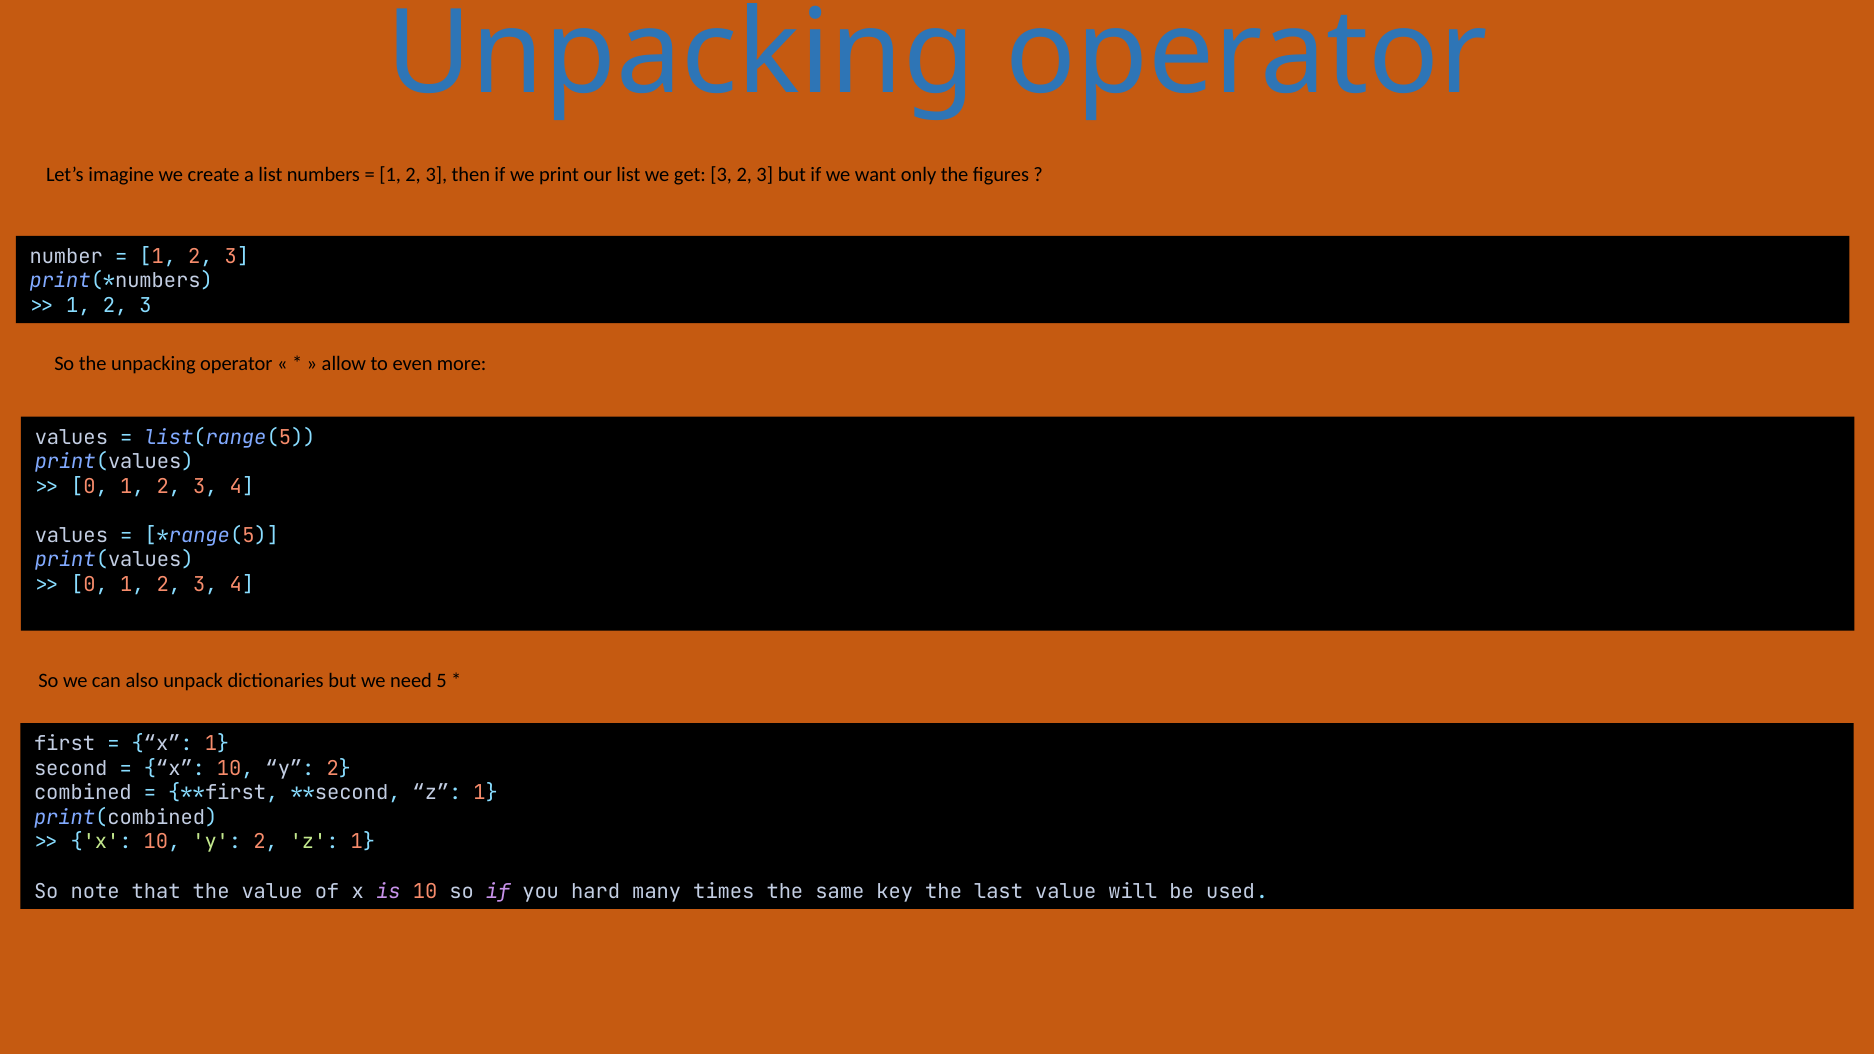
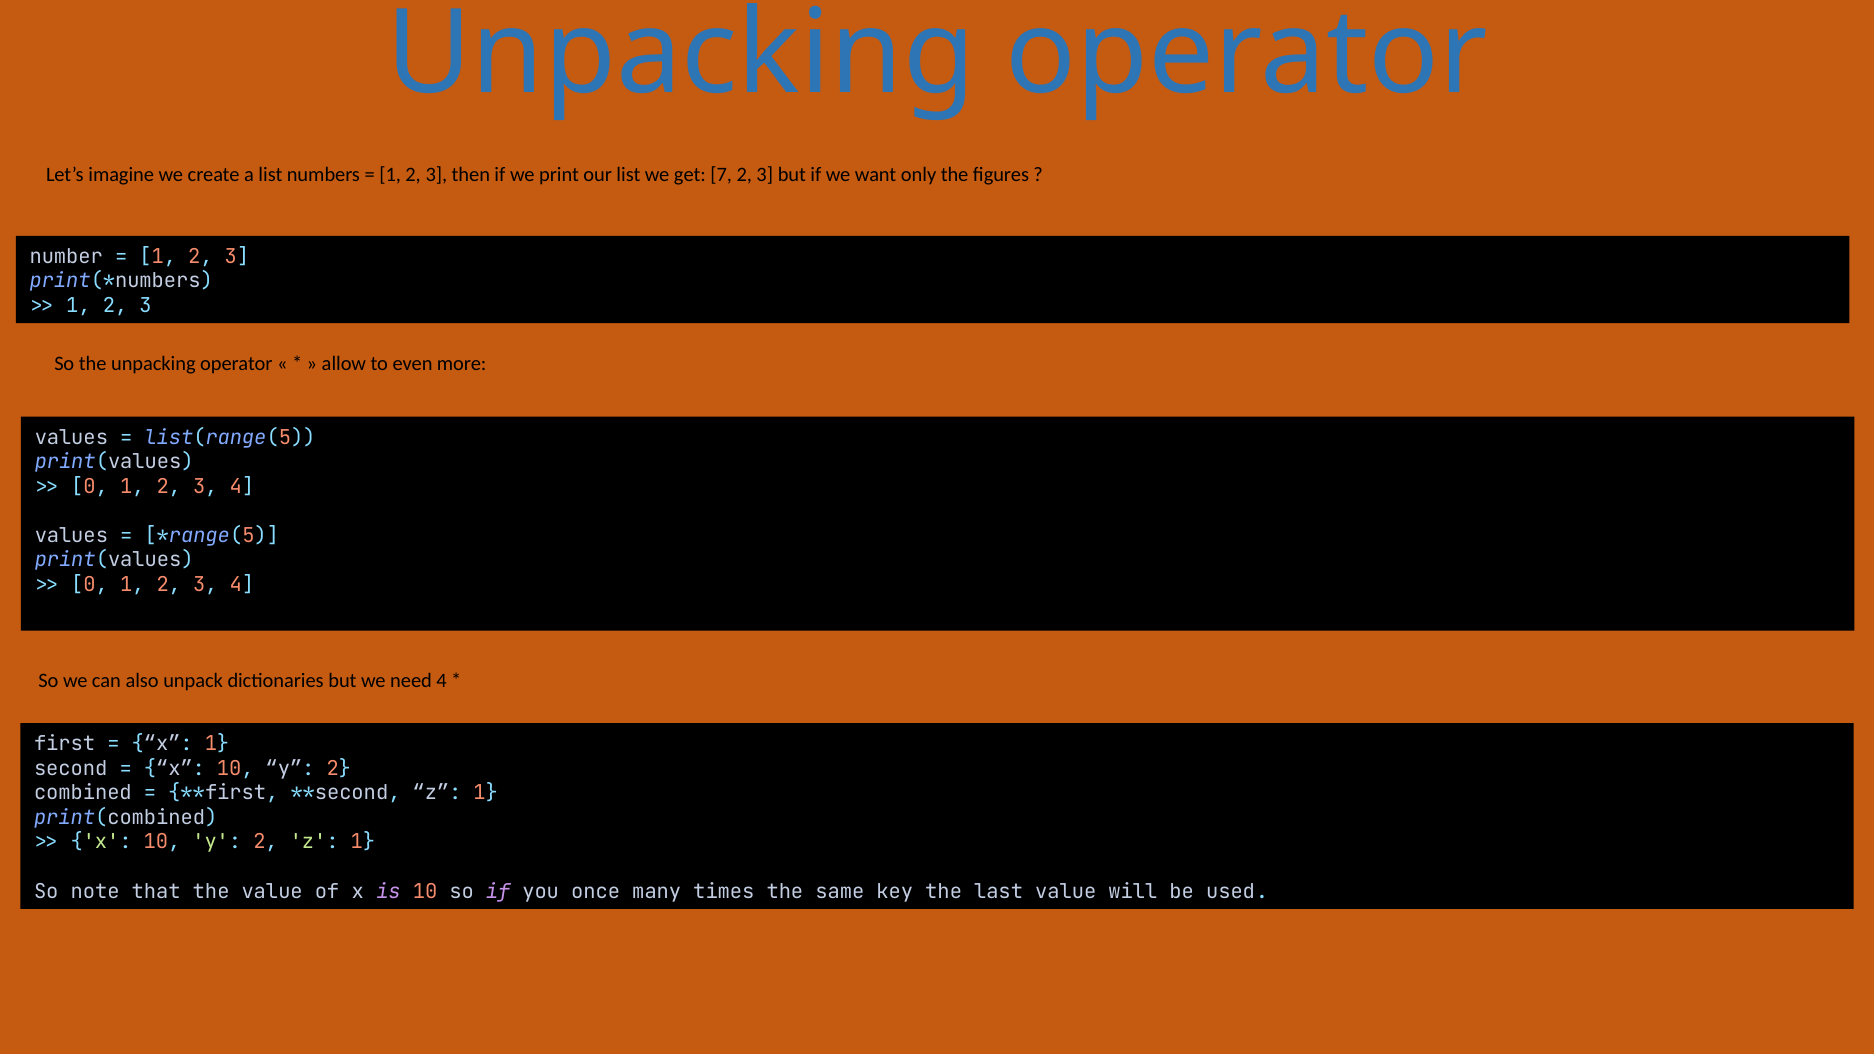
get 3: 3 -> 7
need 5: 5 -> 4
hard: hard -> once
